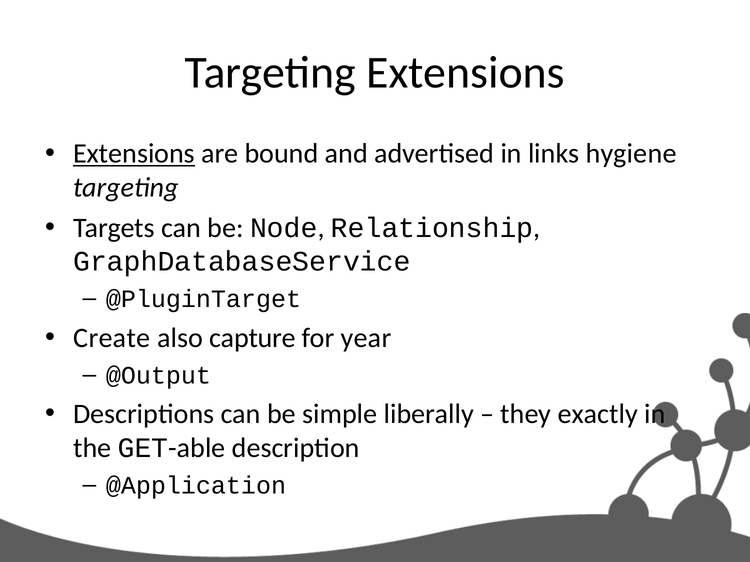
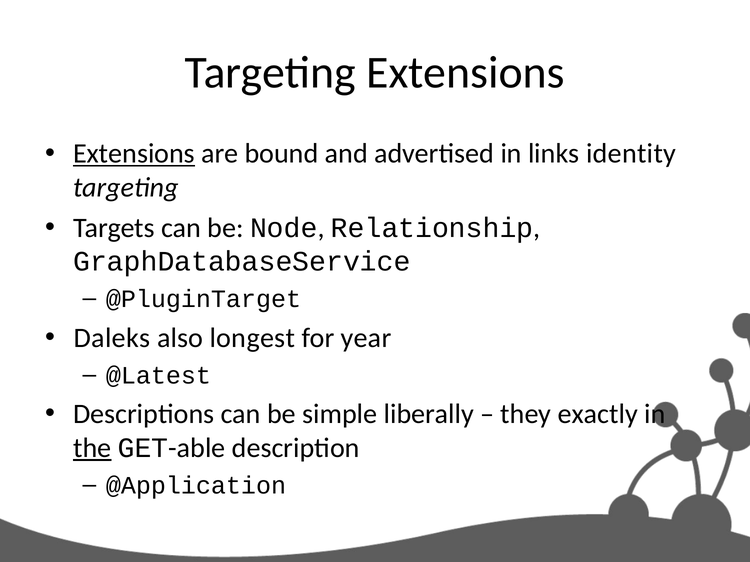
hygiene: hygiene -> identity
Create: Create -> Daleks
capture: capture -> longest
@Output: @Output -> @Latest
the underline: none -> present
